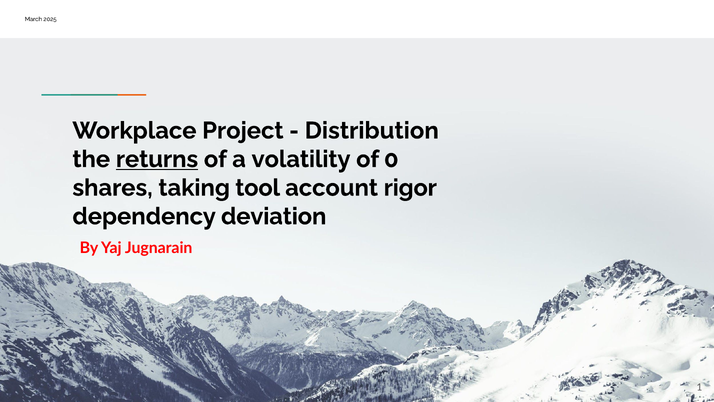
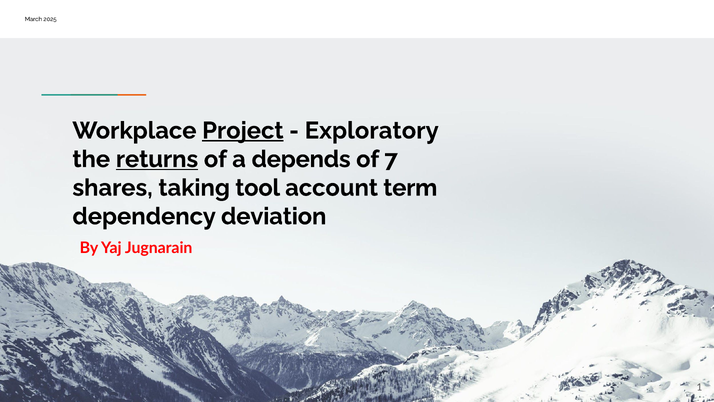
Project underline: none -> present
Distribution: Distribution -> Exploratory
volatility: volatility -> depends
0: 0 -> 7
rigor: rigor -> term
